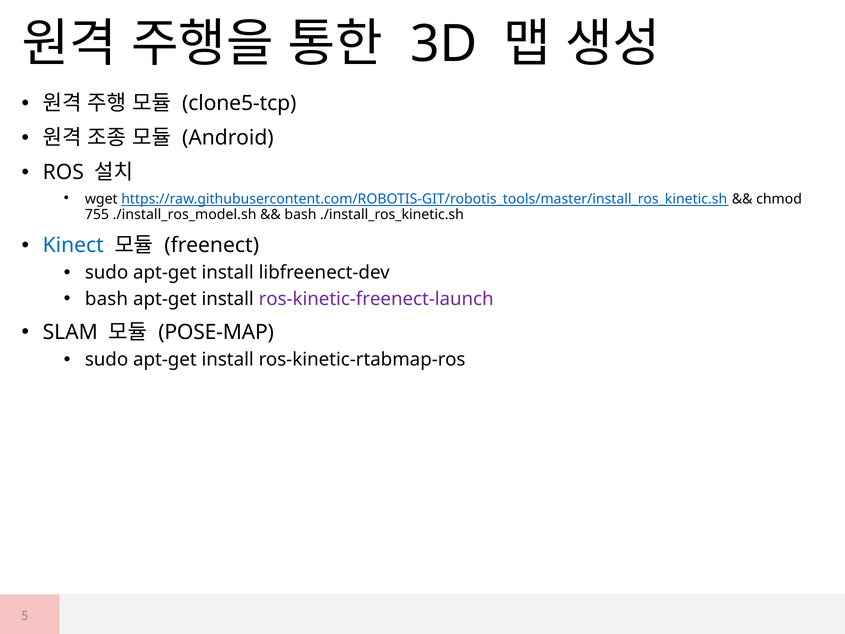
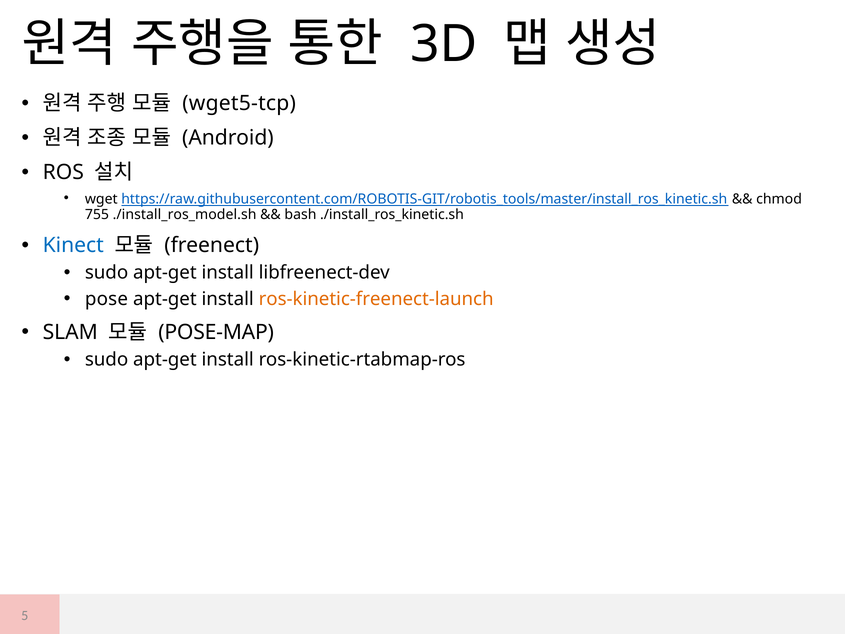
clone5-tcp: clone5-tcp -> wget5-tcp
bash at (107, 299): bash -> pose
ros-kinetic-freenect-launch colour: purple -> orange
